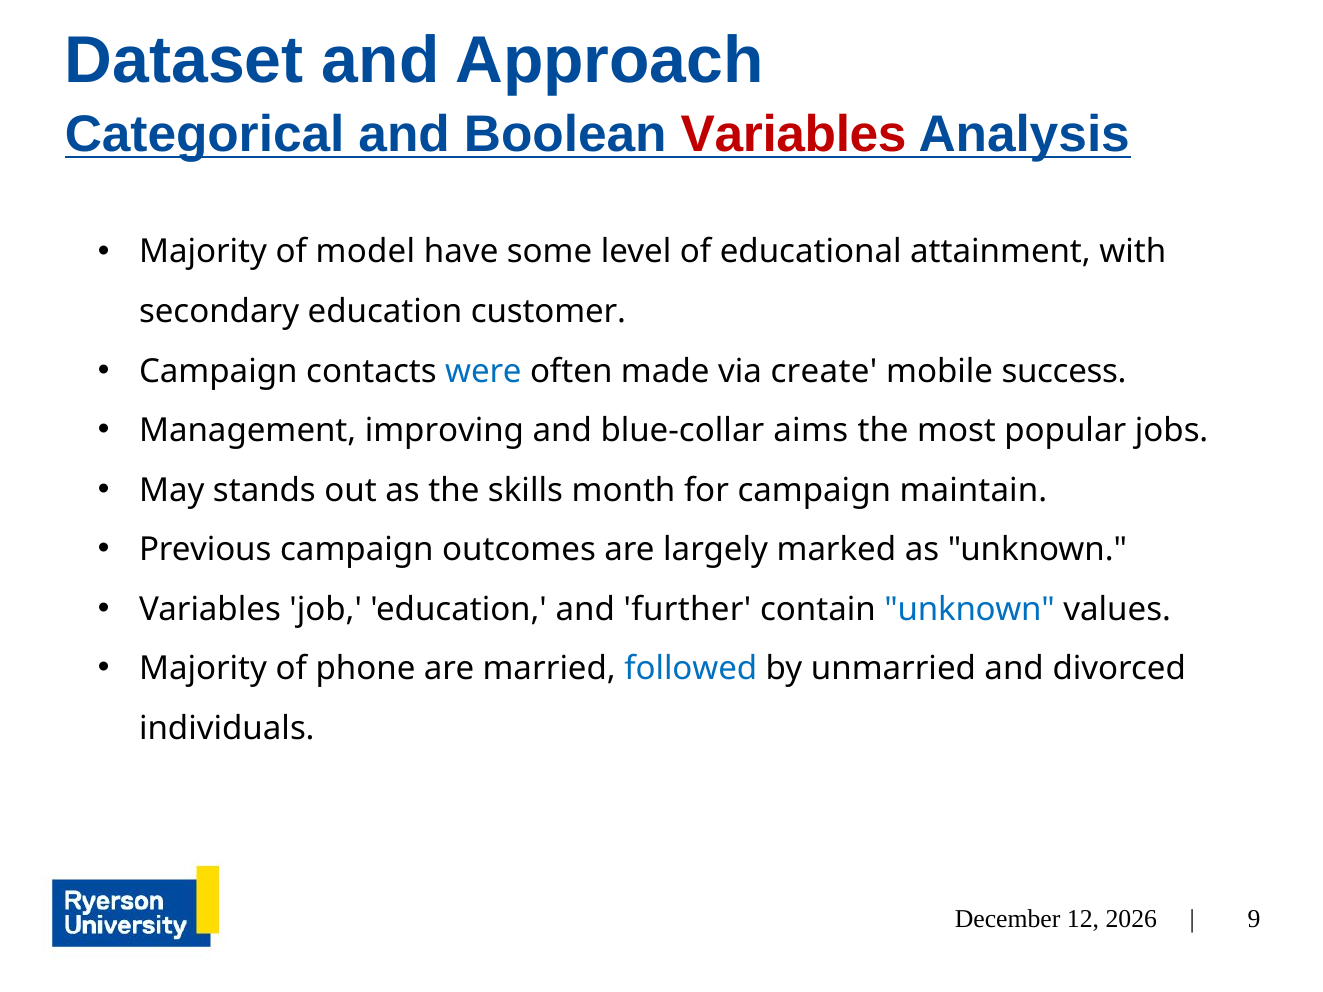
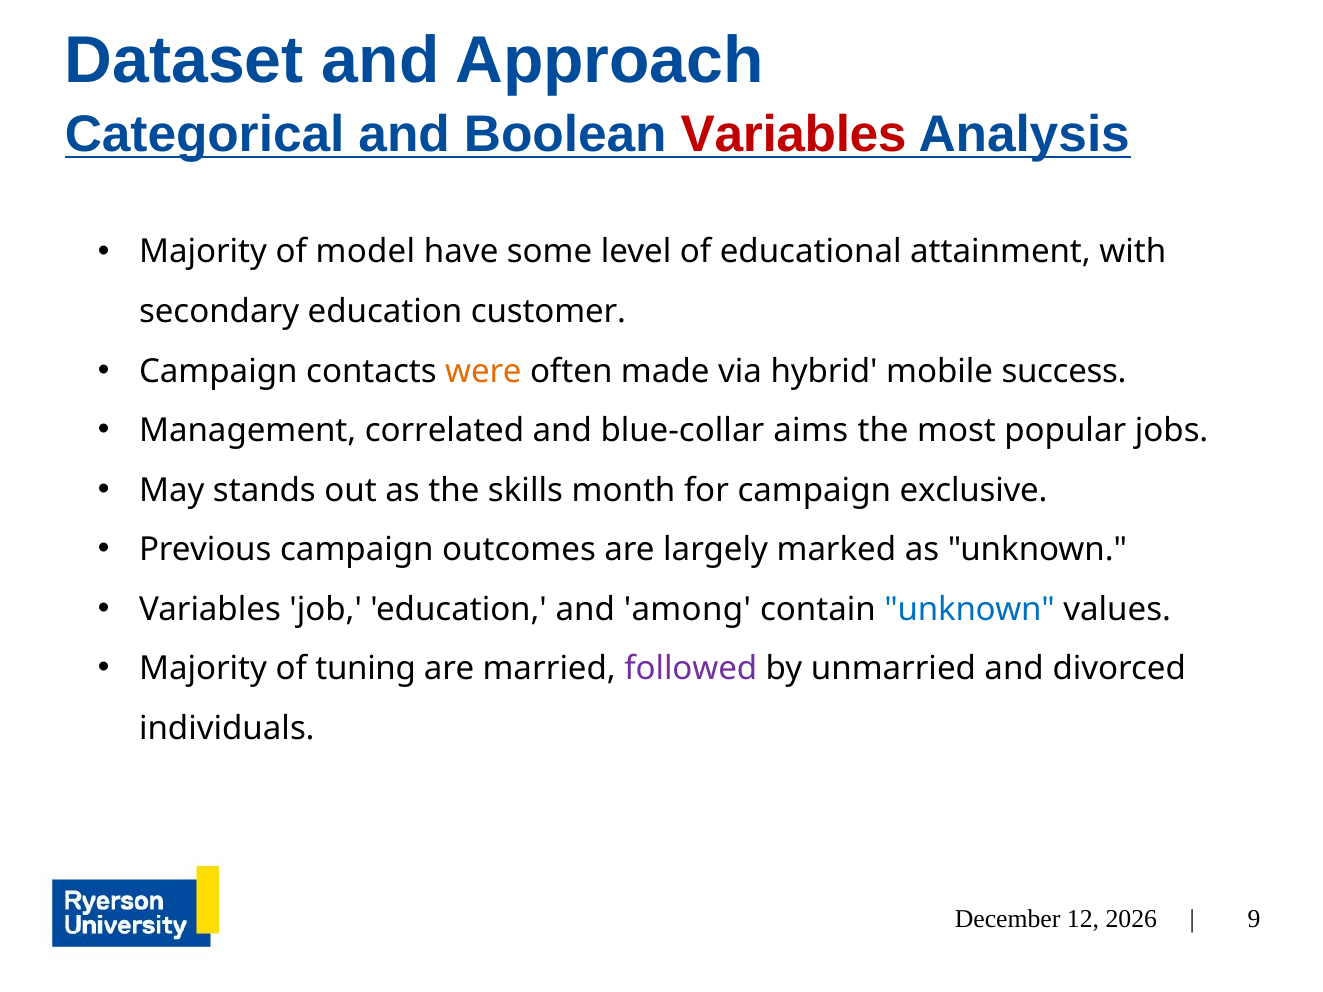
were colour: blue -> orange
create: create -> hybrid
improving: improving -> correlated
maintain: maintain -> exclusive
further: further -> among
phone: phone -> tuning
followed colour: blue -> purple
